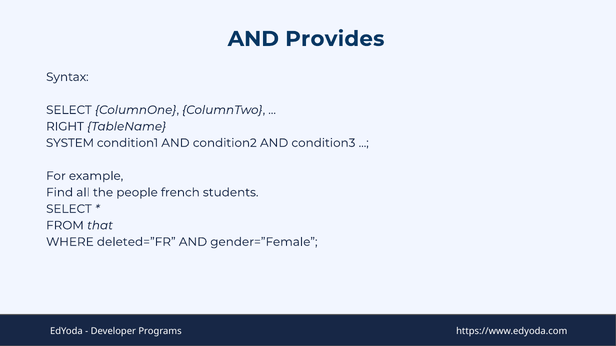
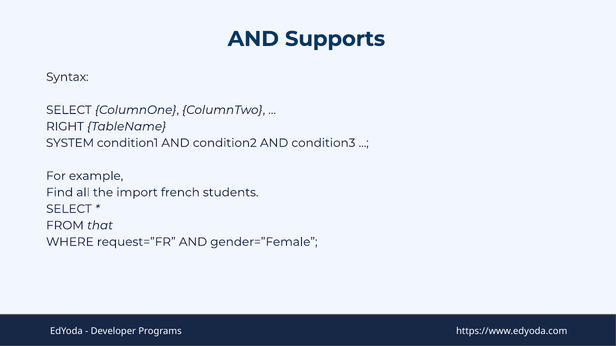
Provides: Provides -> Supports
people: people -> import
deleted=”FR: deleted=”FR -> request=”FR
